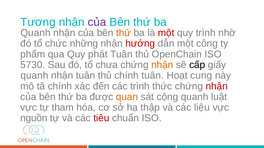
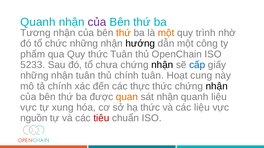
Tương at (38, 22): Tương -> Quanh
Quanh at (35, 33): Quanh -> Tương
một at (166, 33) colour: red -> orange
hướng colour: red -> black
Quy phát: phát -> thức
5730: 5730 -> 5233
nhận at (162, 65) colour: orange -> black
cấp colour: black -> blue
quanh at (34, 76): quanh -> những
các trình: trình -> thực
nhận at (217, 86) colour: red -> black
sát cộng: cộng -> nhận
quanh luật: luật -> liệu
tham: tham -> xung
hạ thập: thập -> thức
